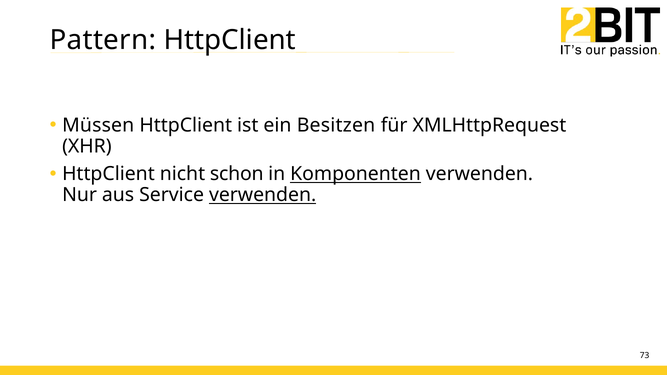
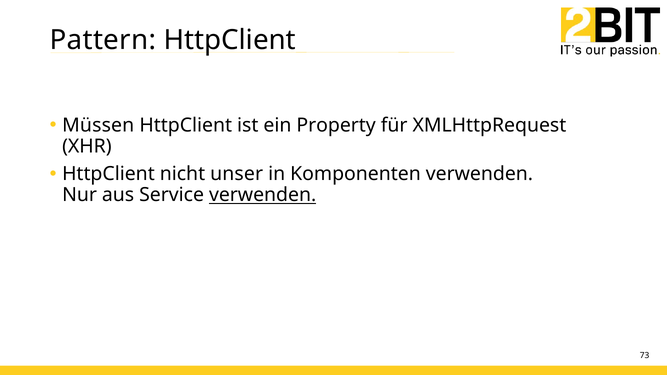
Besitzen: Besitzen -> Property
schon: schon -> unser
Komponenten underline: present -> none
